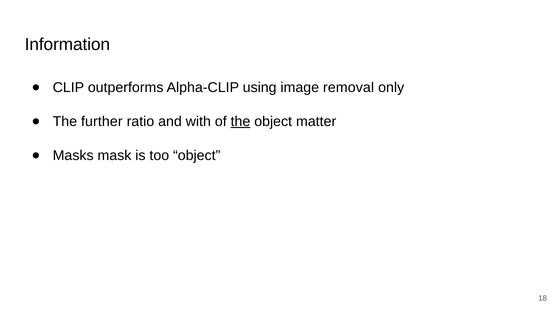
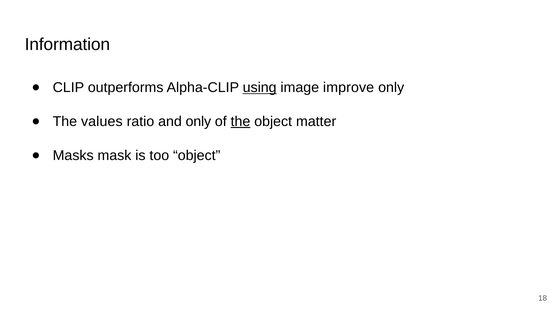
using underline: none -> present
removal: removal -> improve
further: further -> values
and with: with -> only
